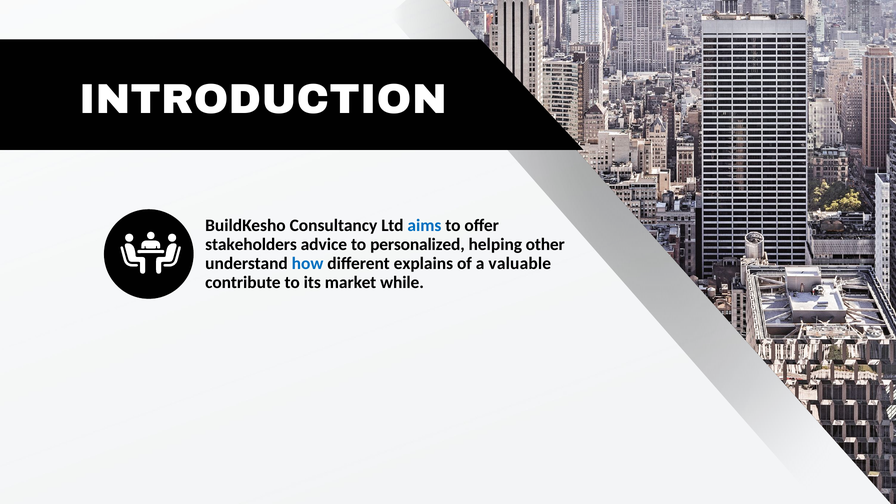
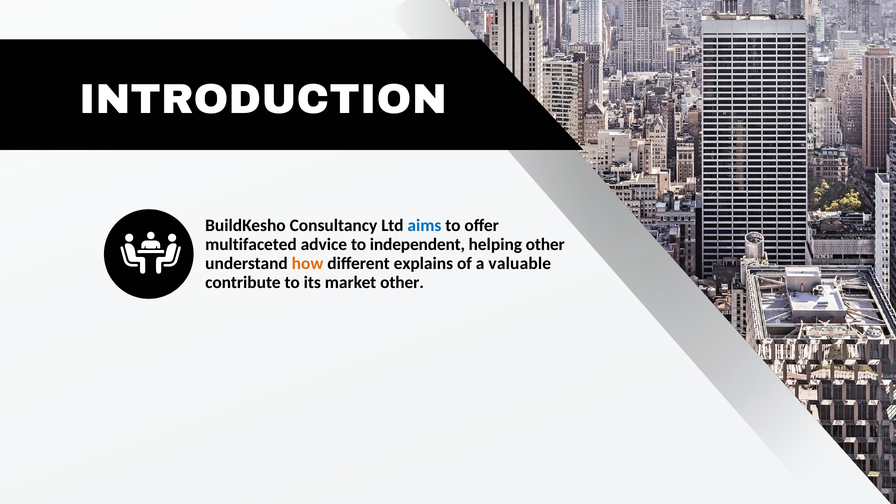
stakeholders: stakeholders -> multifaceted
personalized: personalized -> independent
how colour: blue -> orange
market while: while -> other
